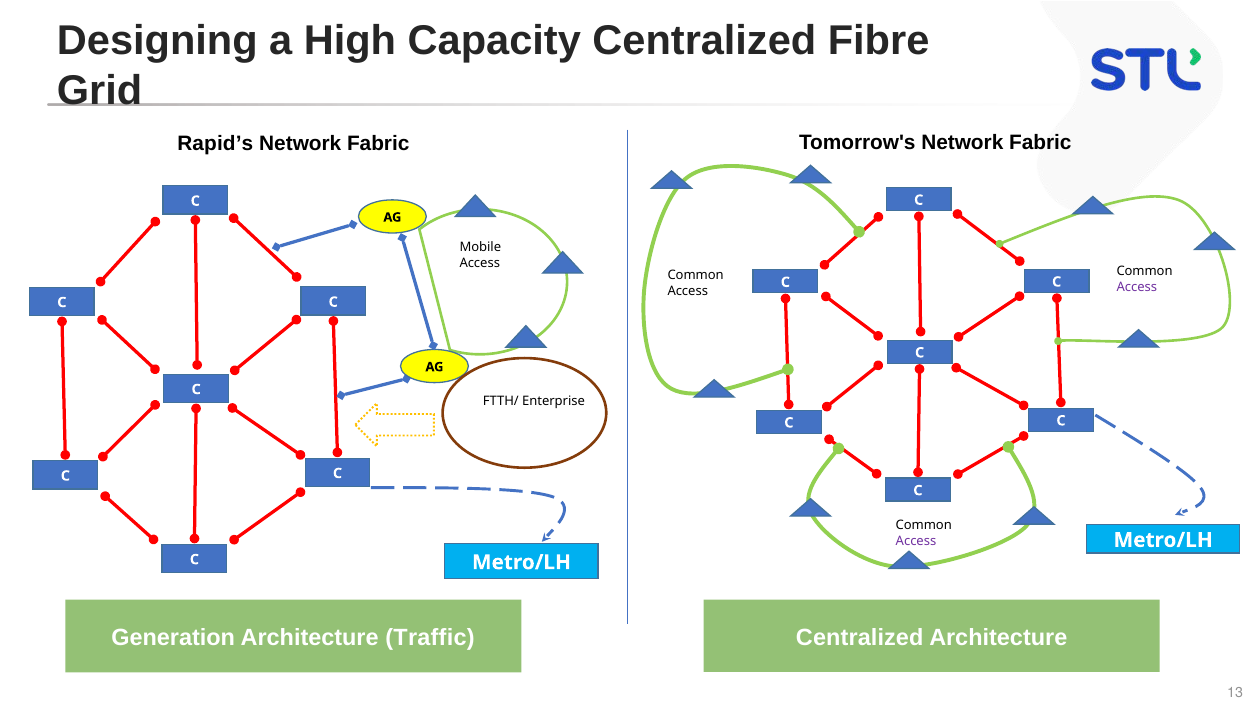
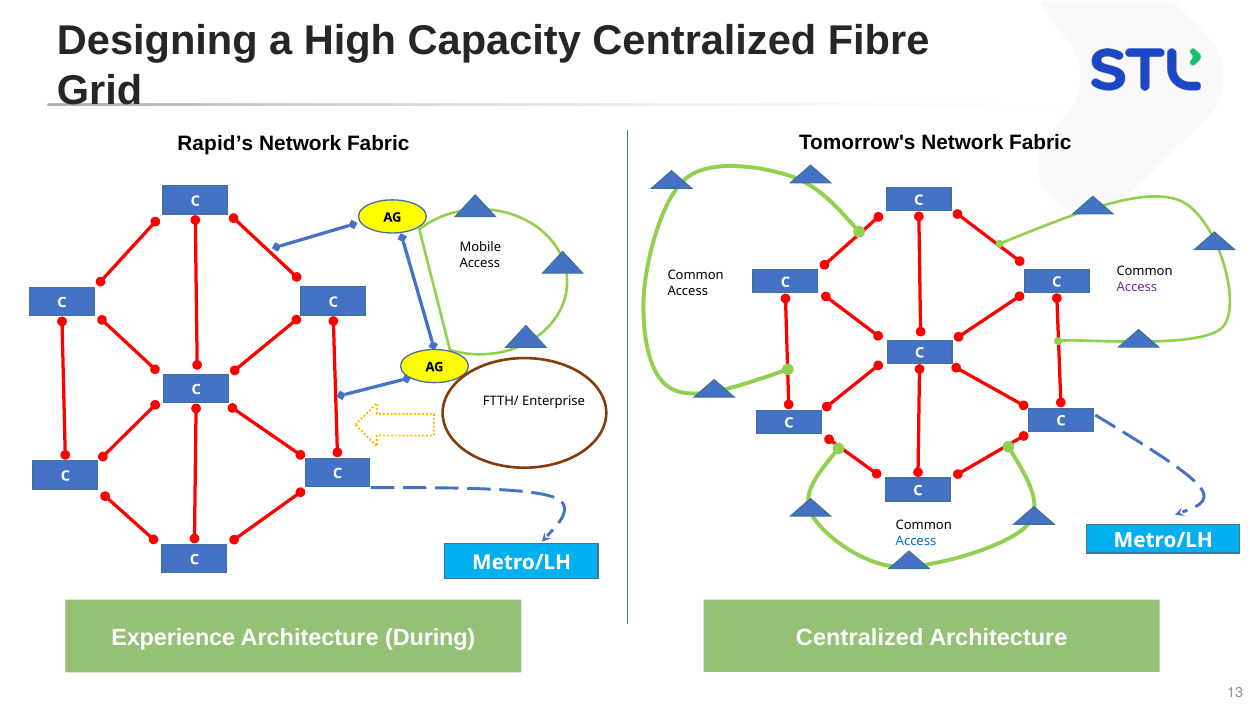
Access at (916, 541) colour: purple -> blue
Generation: Generation -> Experience
Traffic: Traffic -> During
